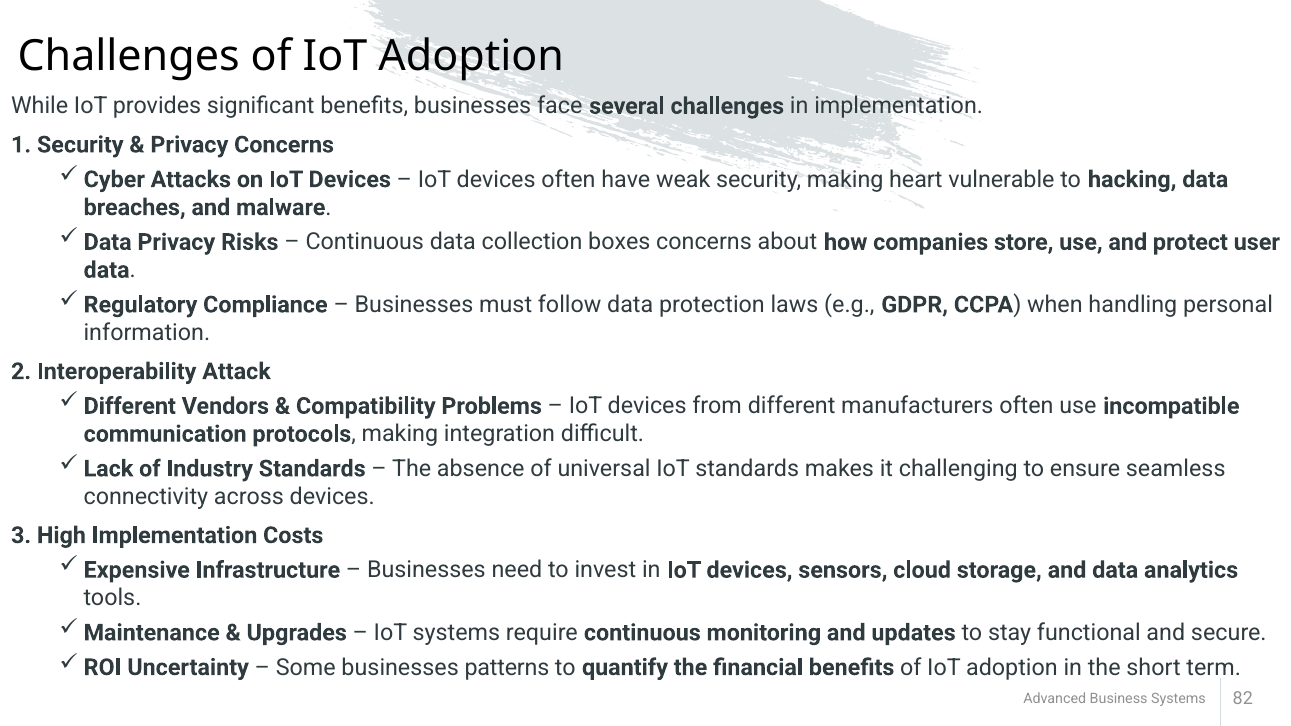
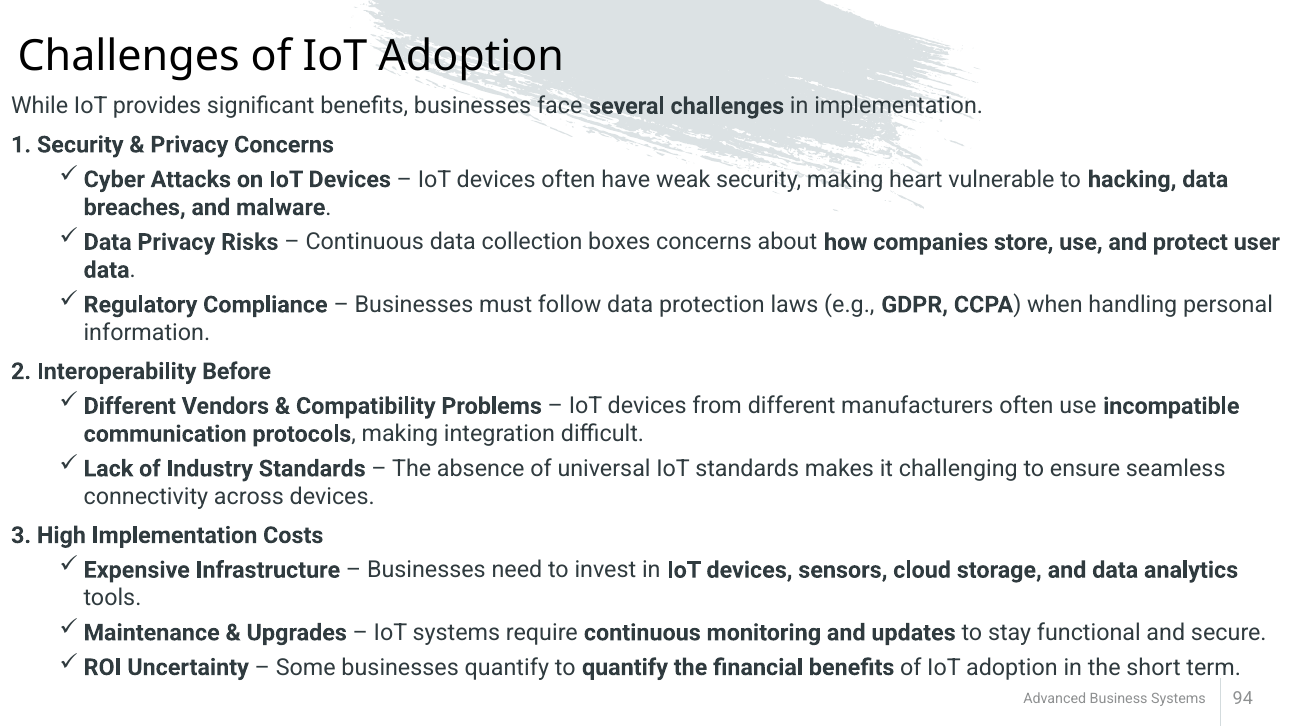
Attack: Attack -> Before
businesses patterns: patterns -> quantify
82: 82 -> 94
